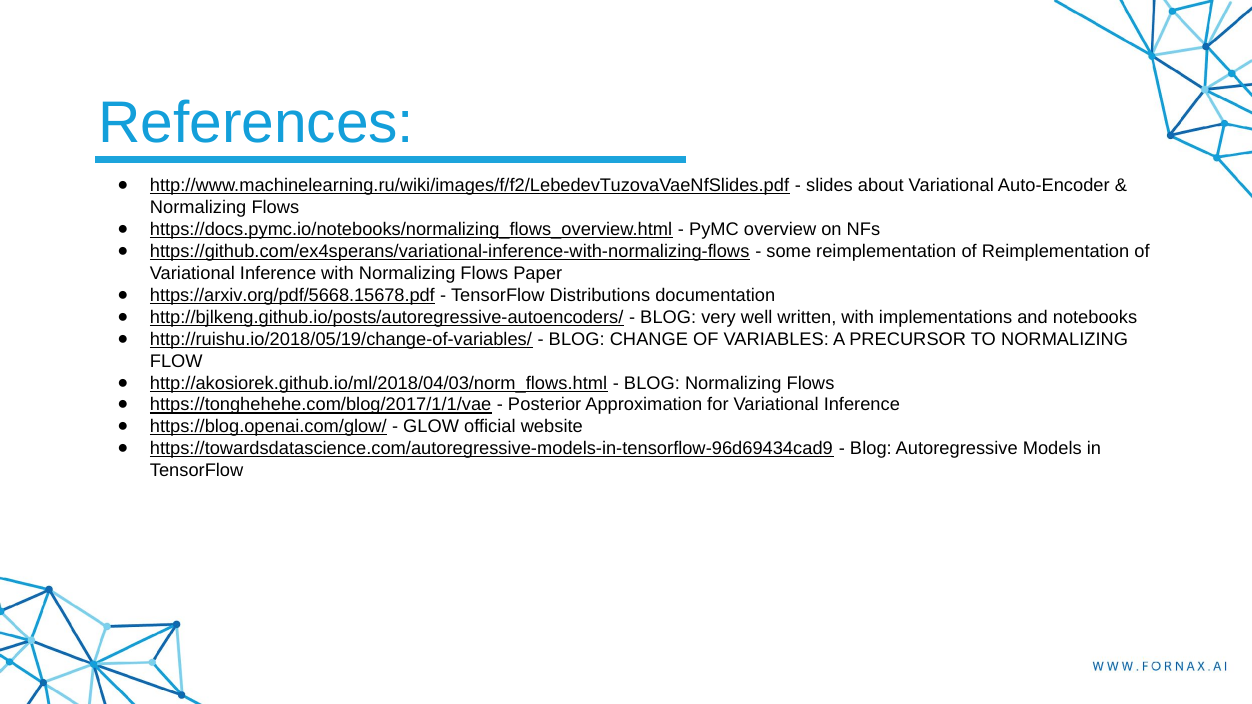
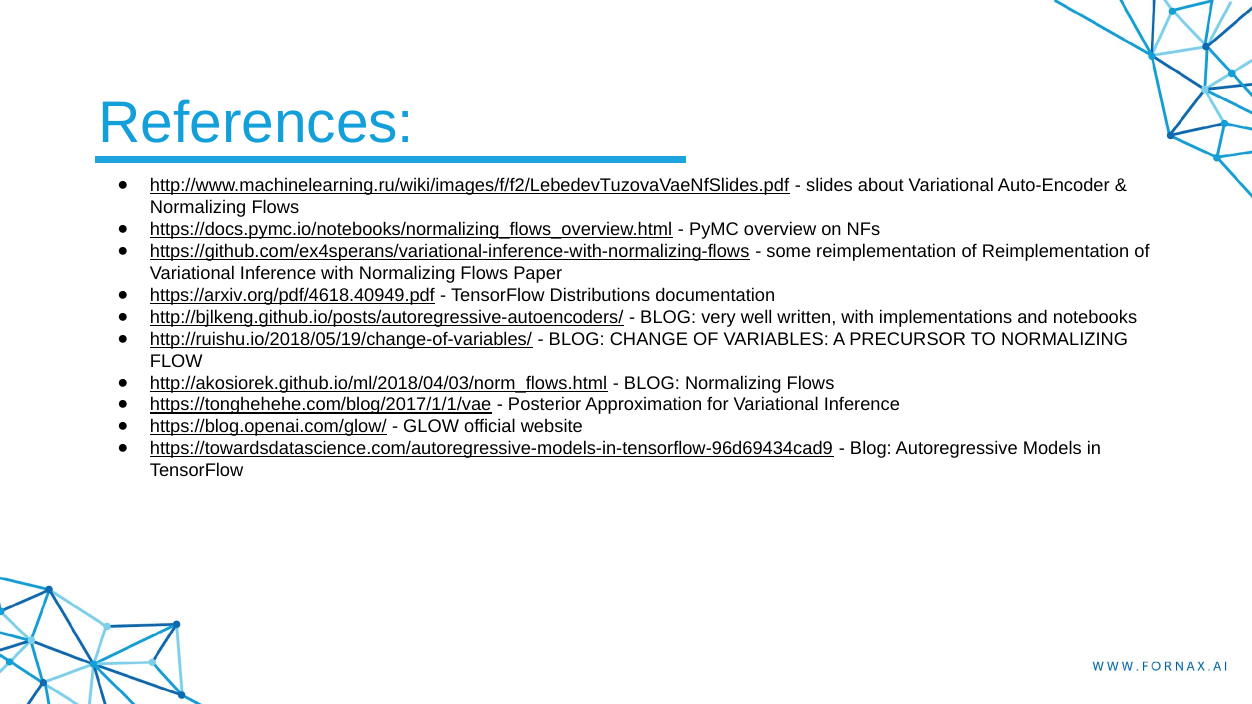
https://arxiv.org/pdf/5668.15678.pdf: https://arxiv.org/pdf/5668.15678.pdf -> https://arxiv.org/pdf/4618.40949.pdf
